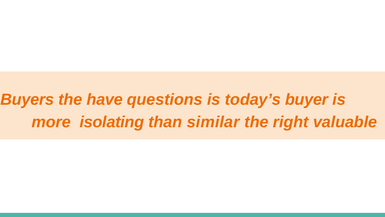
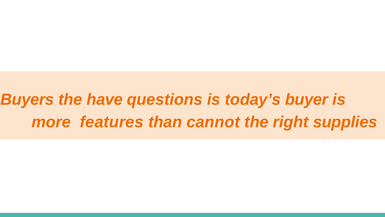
isolating: isolating -> features
similar: similar -> cannot
valuable: valuable -> supplies
